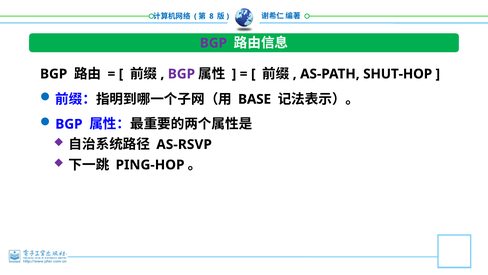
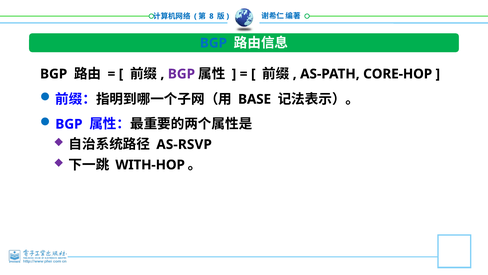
BGP at (213, 43) colour: purple -> blue
SHUT-HOP: SHUT-HOP -> CORE-HOP
PING-HOP: PING-HOP -> WITH-HOP
